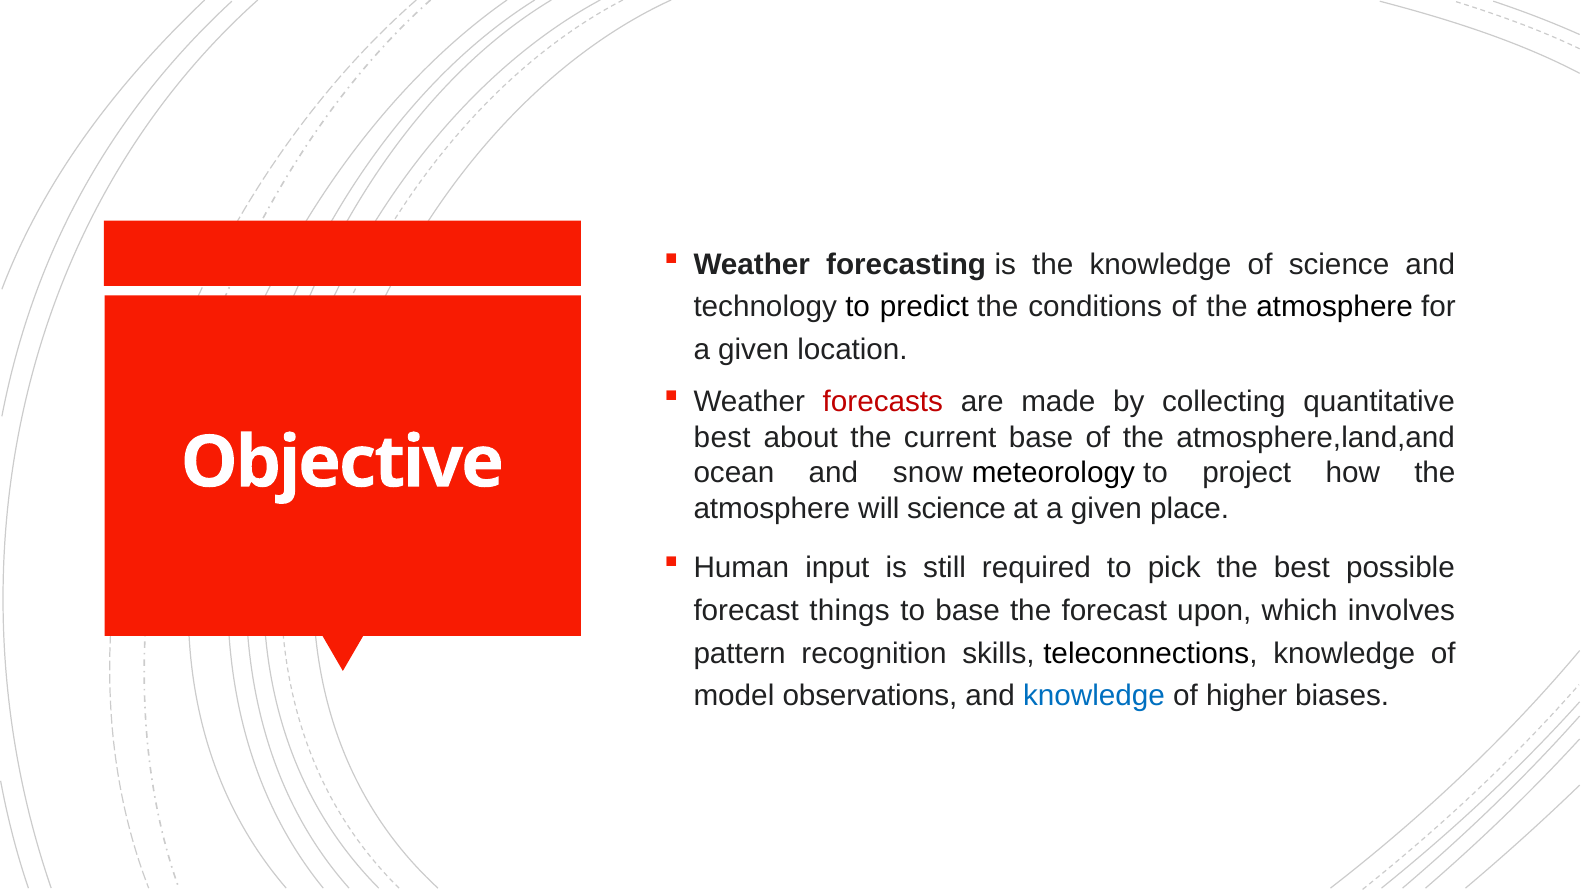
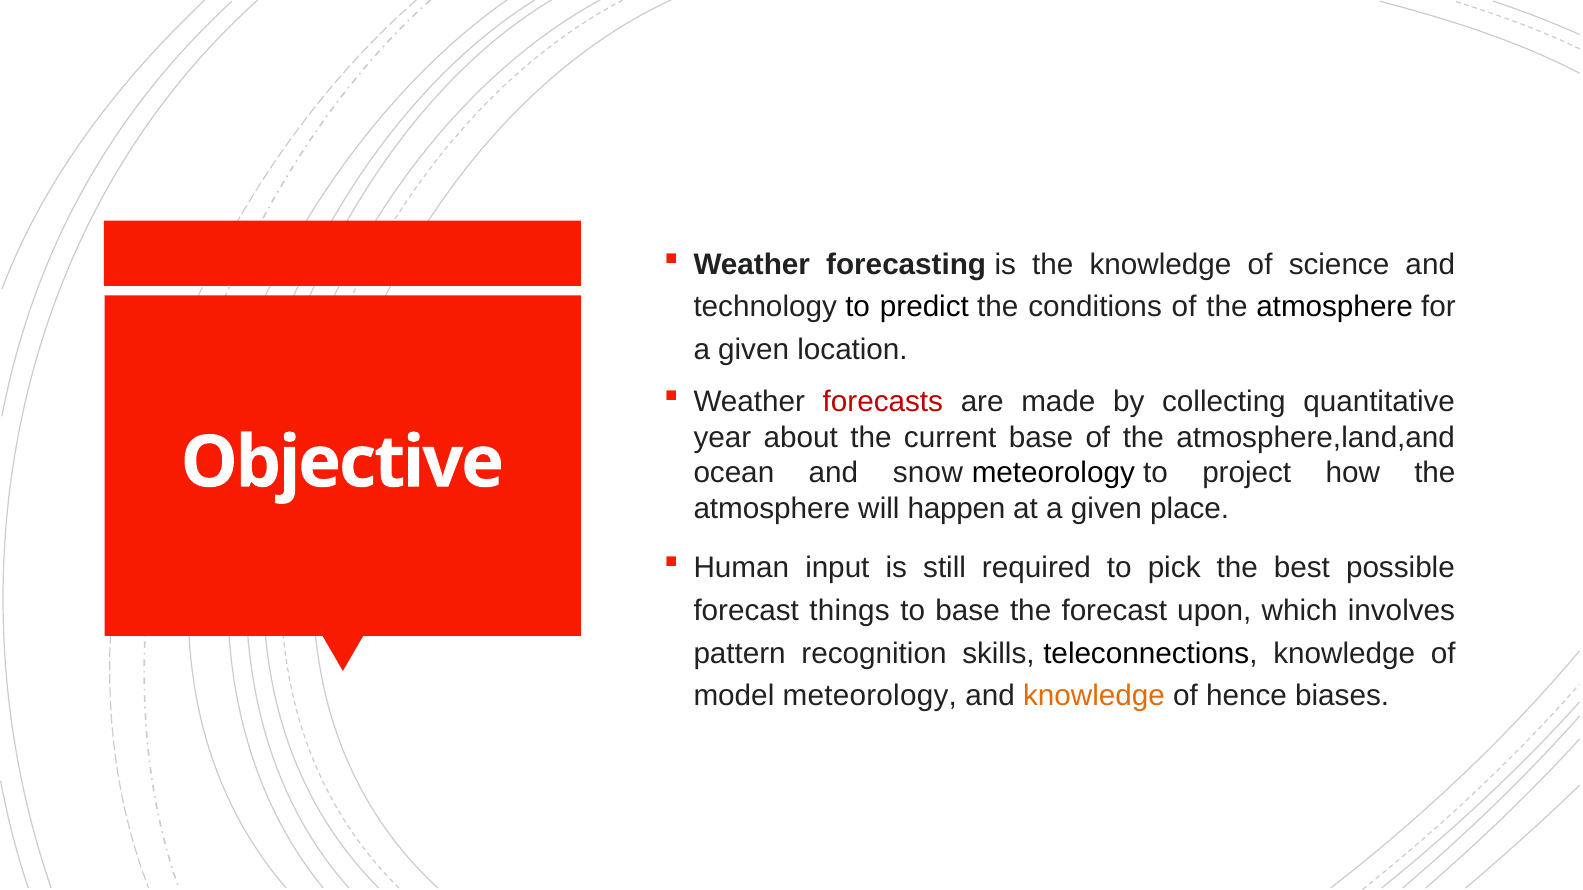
best at (722, 438): best -> year
will science: science -> happen
model observations: observations -> meteorology
knowledge at (1094, 696) colour: blue -> orange
higher: higher -> hence
